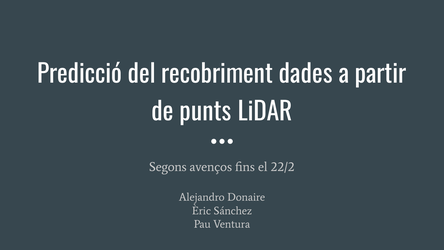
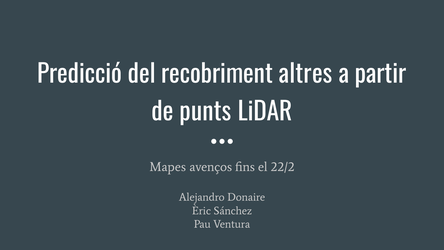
dades: dades -> altres
Segons: Segons -> Mapes
